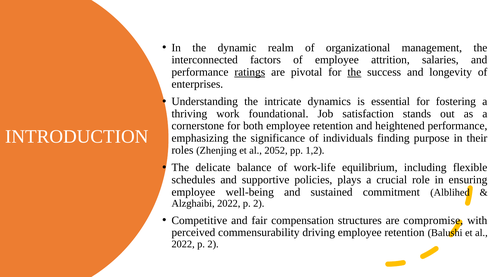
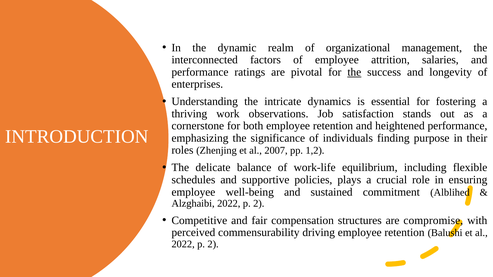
ratings underline: present -> none
foundational: foundational -> observations
2052: 2052 -> 2007
